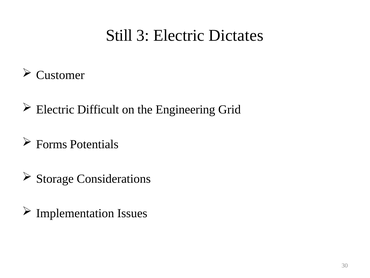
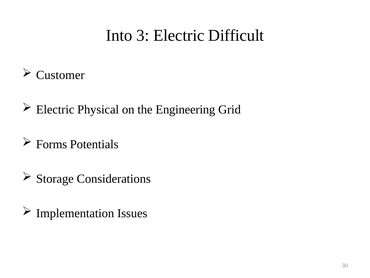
Still: Still -> Into
Dictates: Dictates -> Difficult
Difficult: Difficult -> Physical
